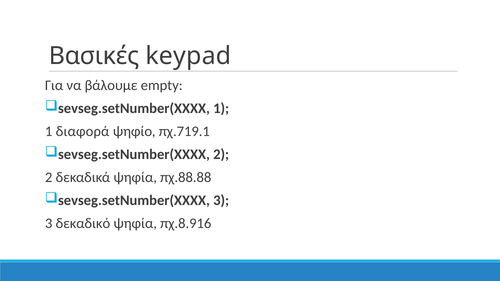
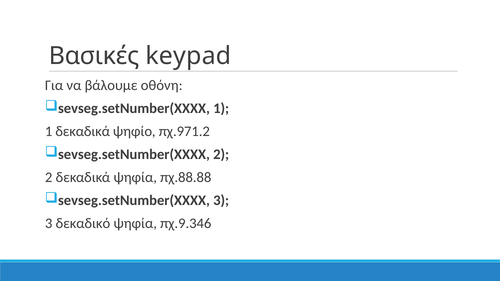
empty: empty -> οθόνη
1 διαφορά: διαφορά -> δεκαδικά
πχ.719.1: πχ.719.1 -> πχ.971.2
πχ.8.916: πχ.8.916 -> πχ.9.346
